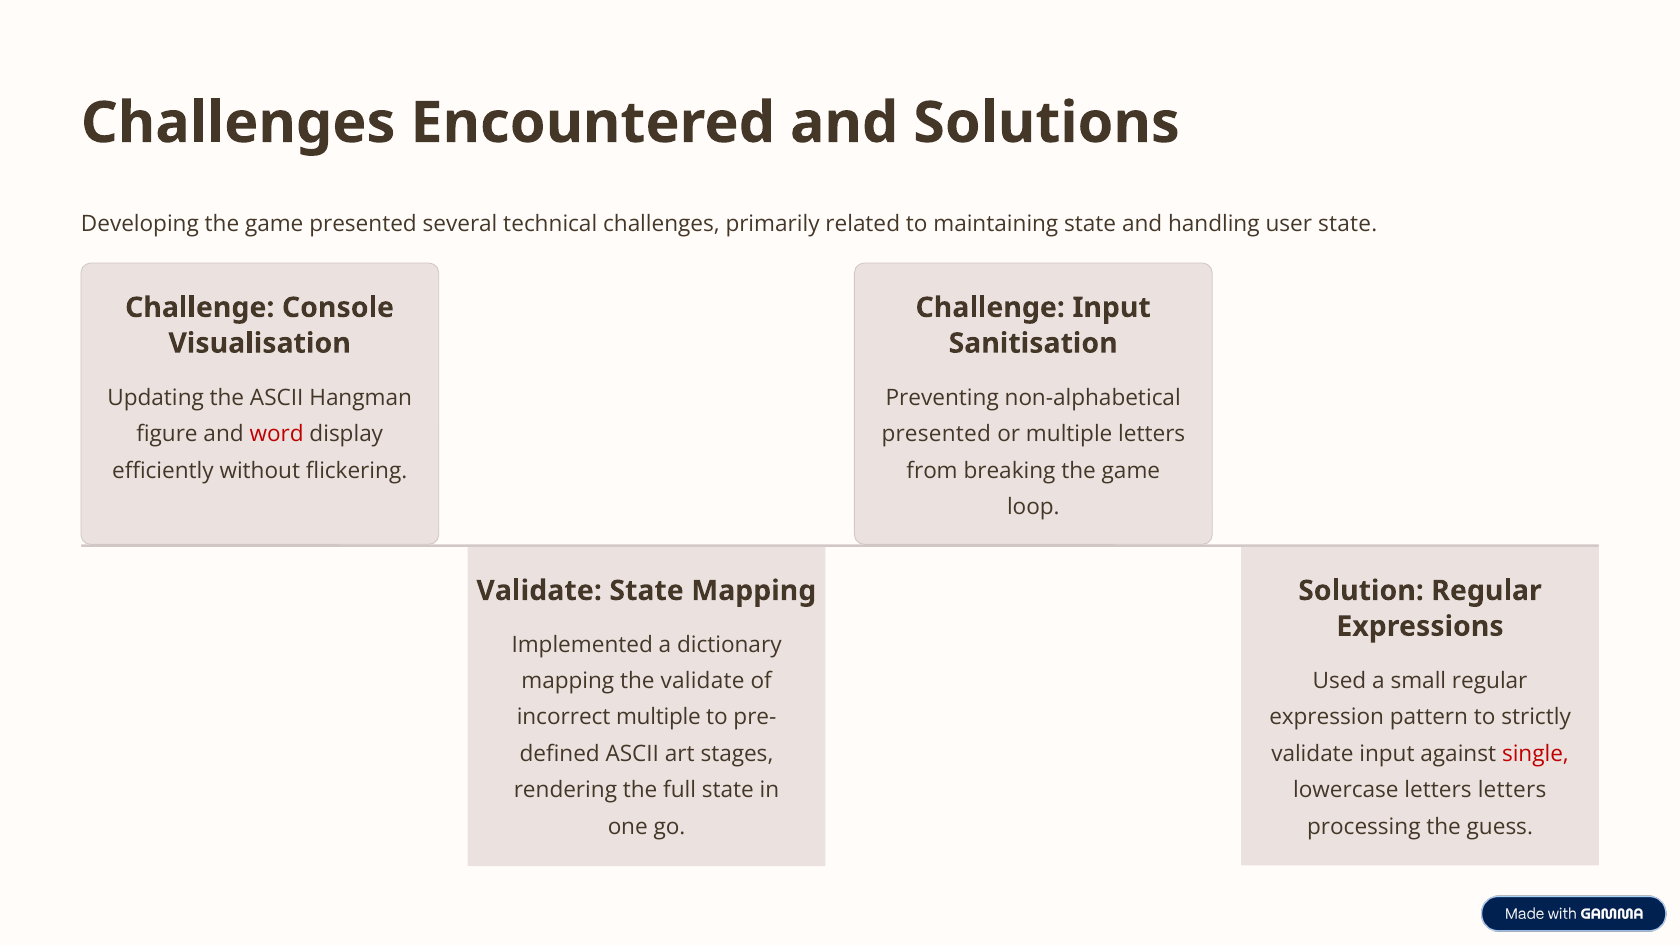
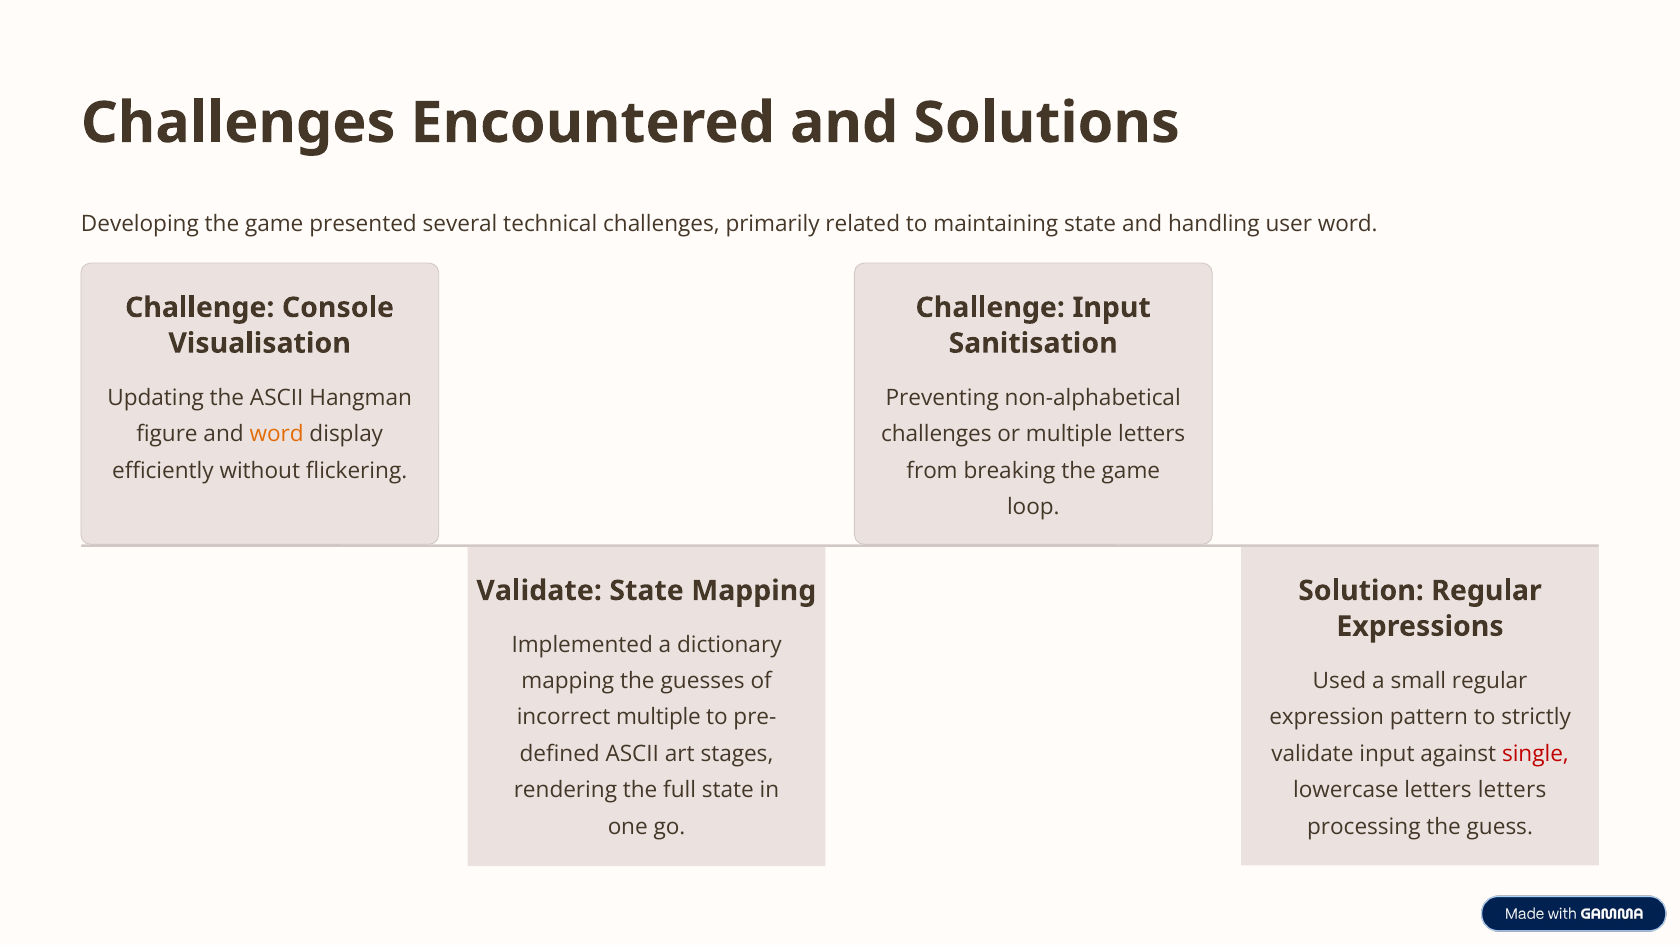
user state: state -> word
word at (277, 434) colour: red -> orange
presented at (936, 434): presented -> challenges
the validate: validate -> guesses
